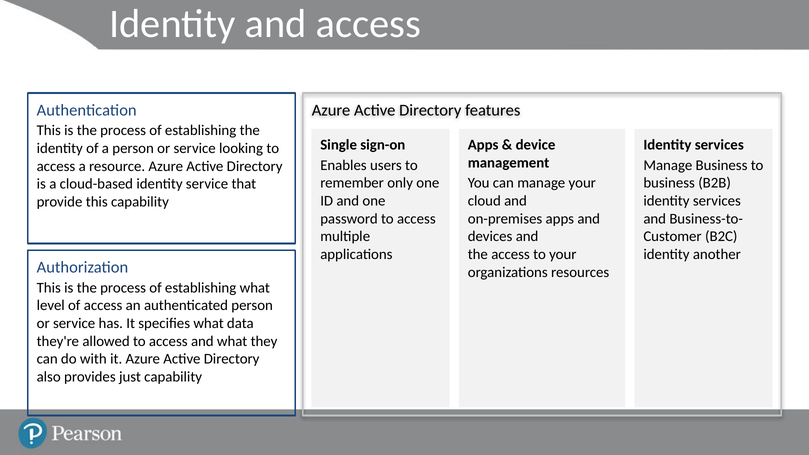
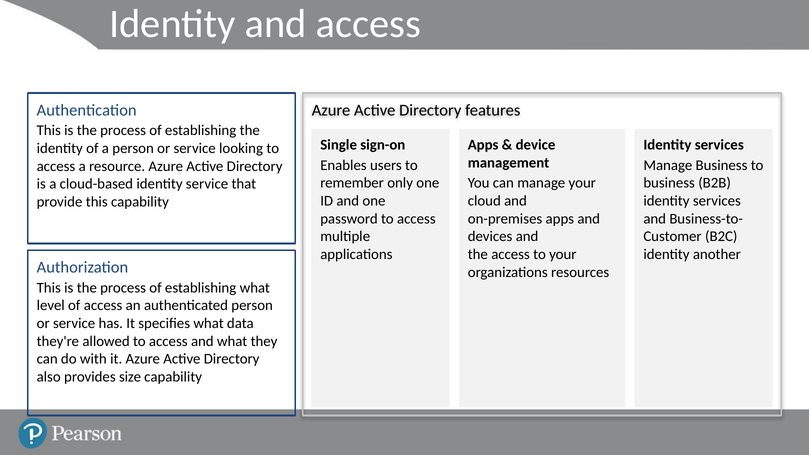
just: just -> size
